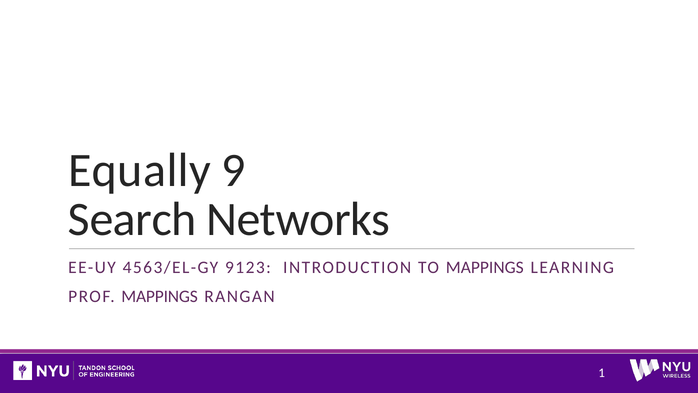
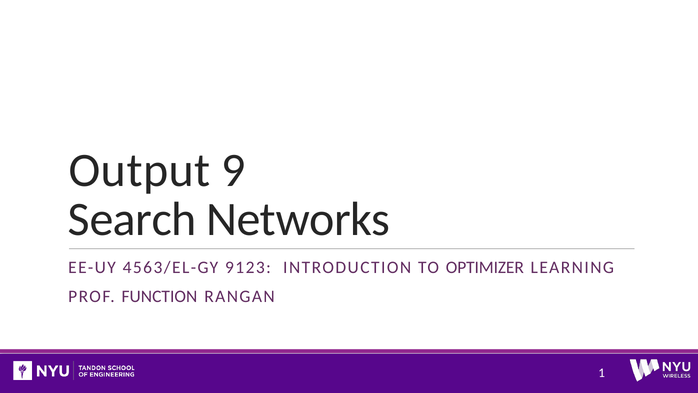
Equally: Equally -> Output
TO MAPPINGS: MAPPINGS -> OPTIMIZER
PROF MAPPINGS: MAPPINGS -> FUNCTION
